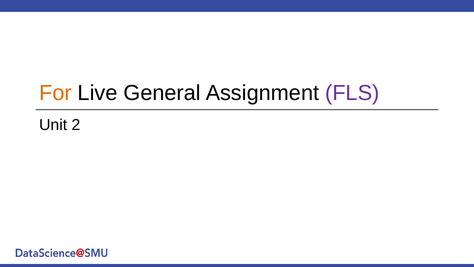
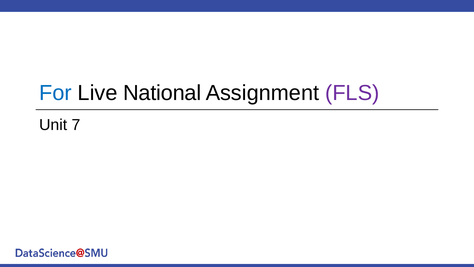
For colour: orange -> blue
General: General -> National
2: 2 -> 7
